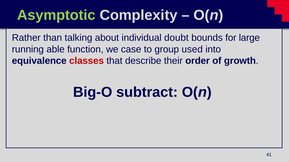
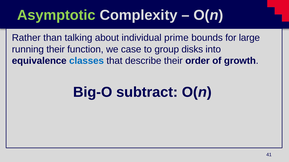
doubt: doubt -> prime
running able: able -> their
used: used -> disks
classes colour: red -> blue
